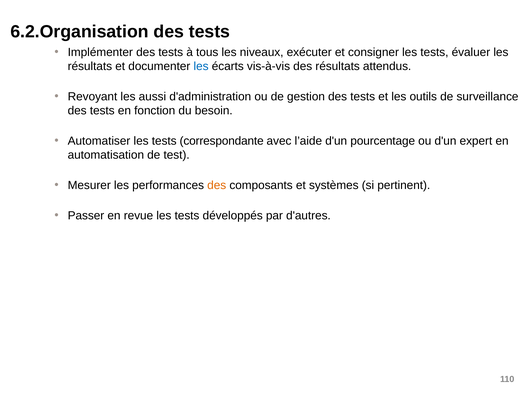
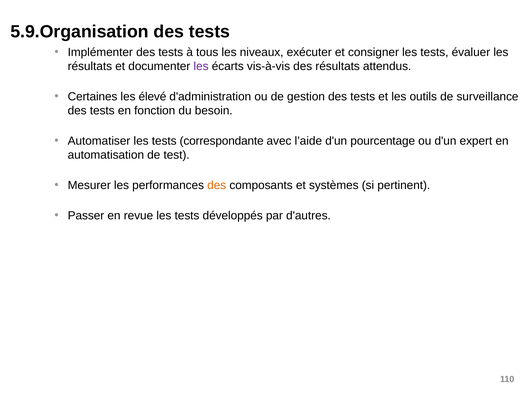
6.2.Organisation: 6.2.Organisation -> 5.9.Organisation
les at (201, 66) colour: blue -> purple
Revoyant: Revoyant -> Certaines
aussi: aussi -> élevé
